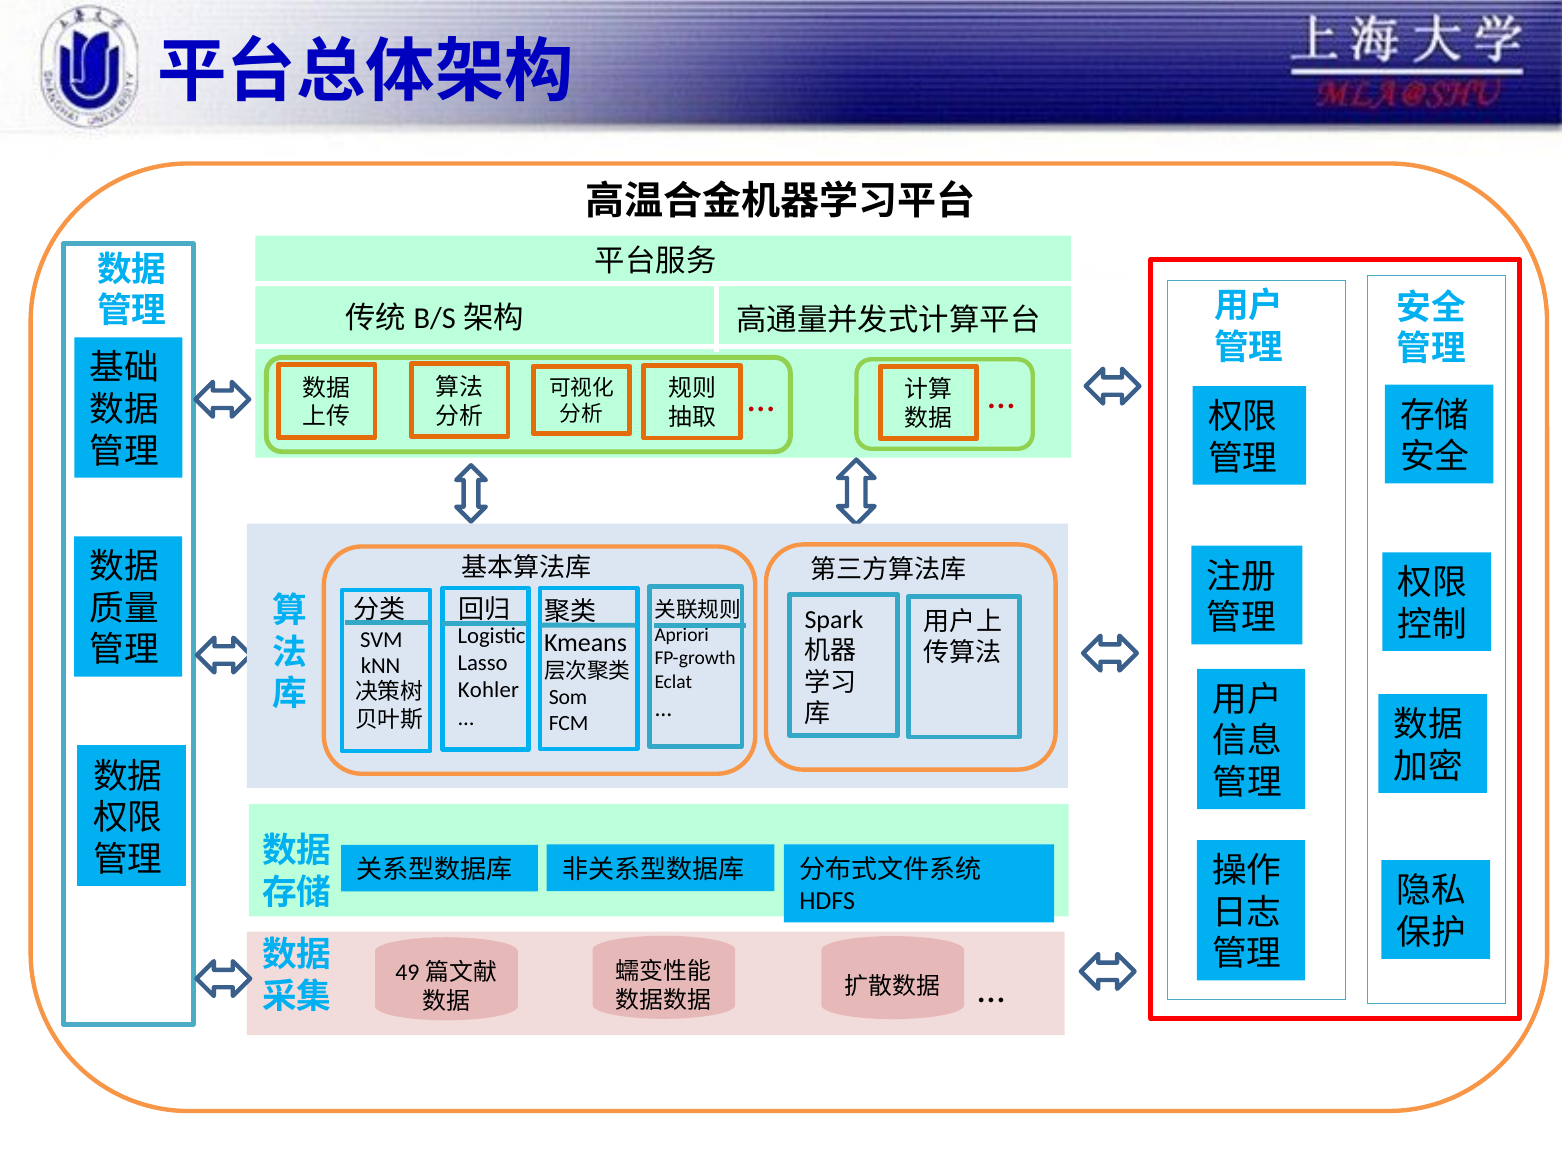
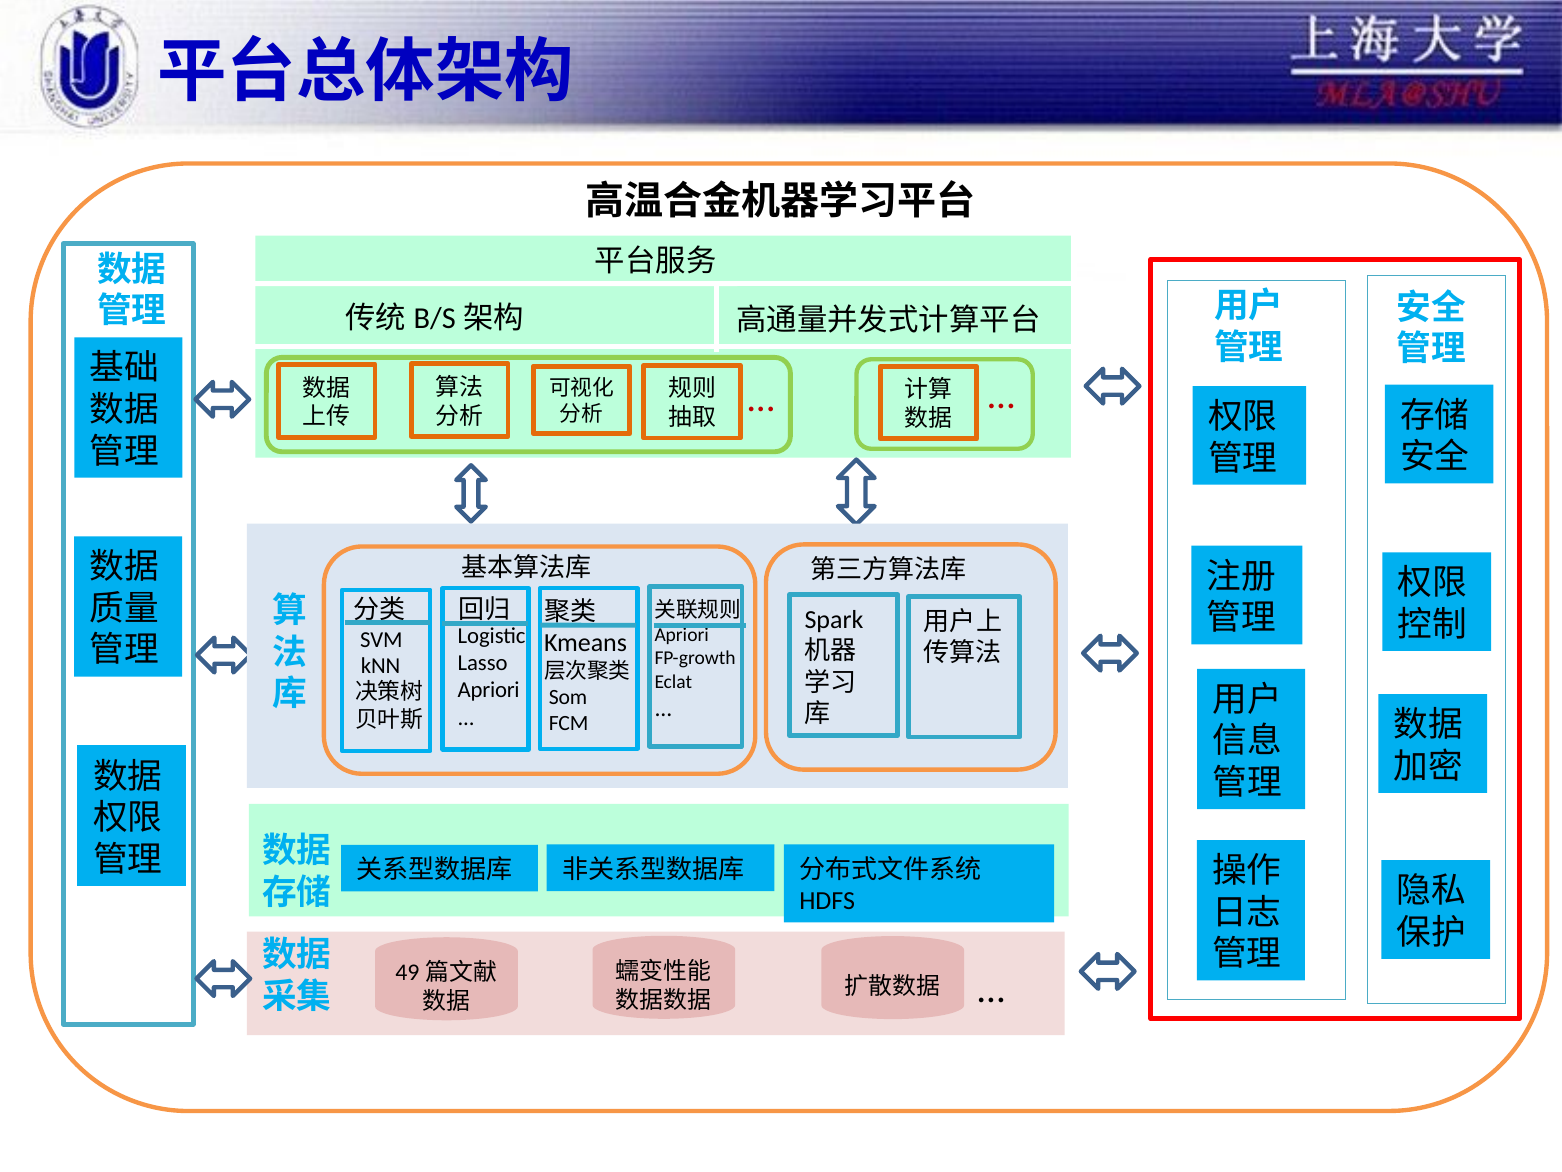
Kohler at (488, 690): Kohler -> Apriori
